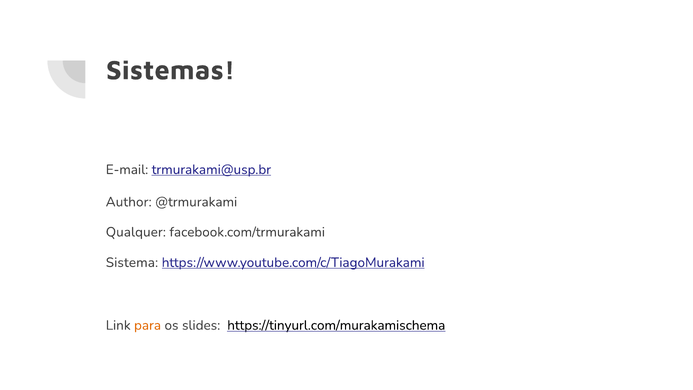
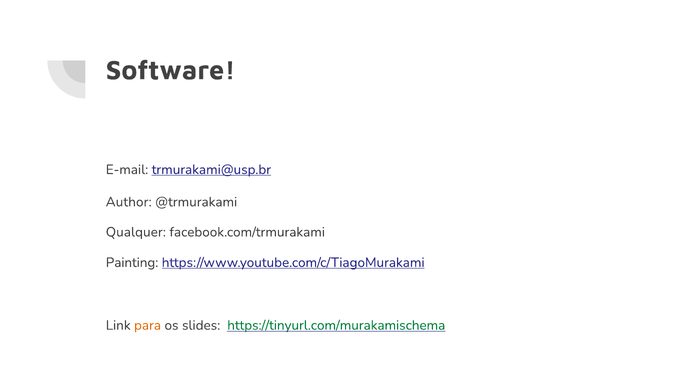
Sistemas: Sistemas -> Software
Sistema: Sistema -> Painting
https://tinyurl.com/murakamischema colour: black -> green
